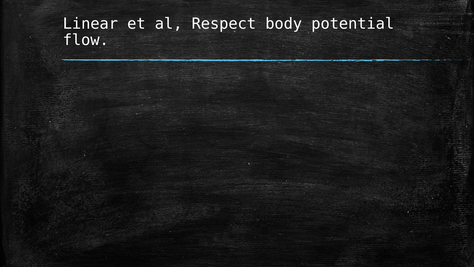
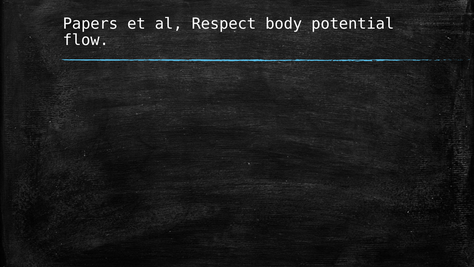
Linear: Linear -> Papers
